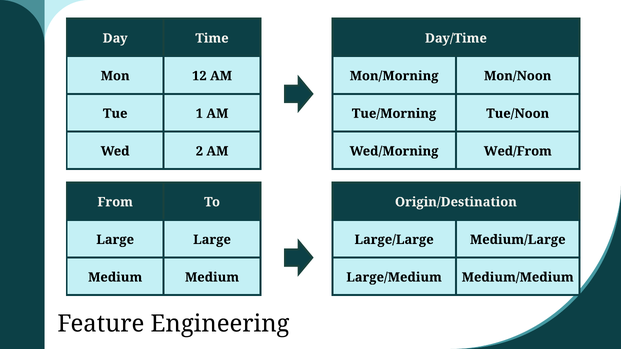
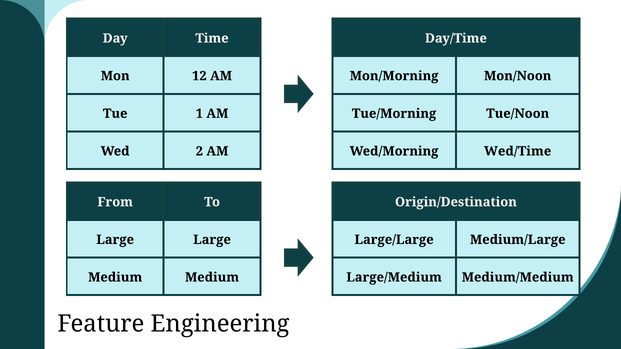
Wed/From: Wed/From -> Wed/Time
